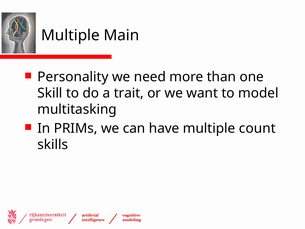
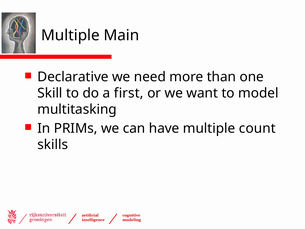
Personality: Personality -> Declarative
trait: trait -> first
